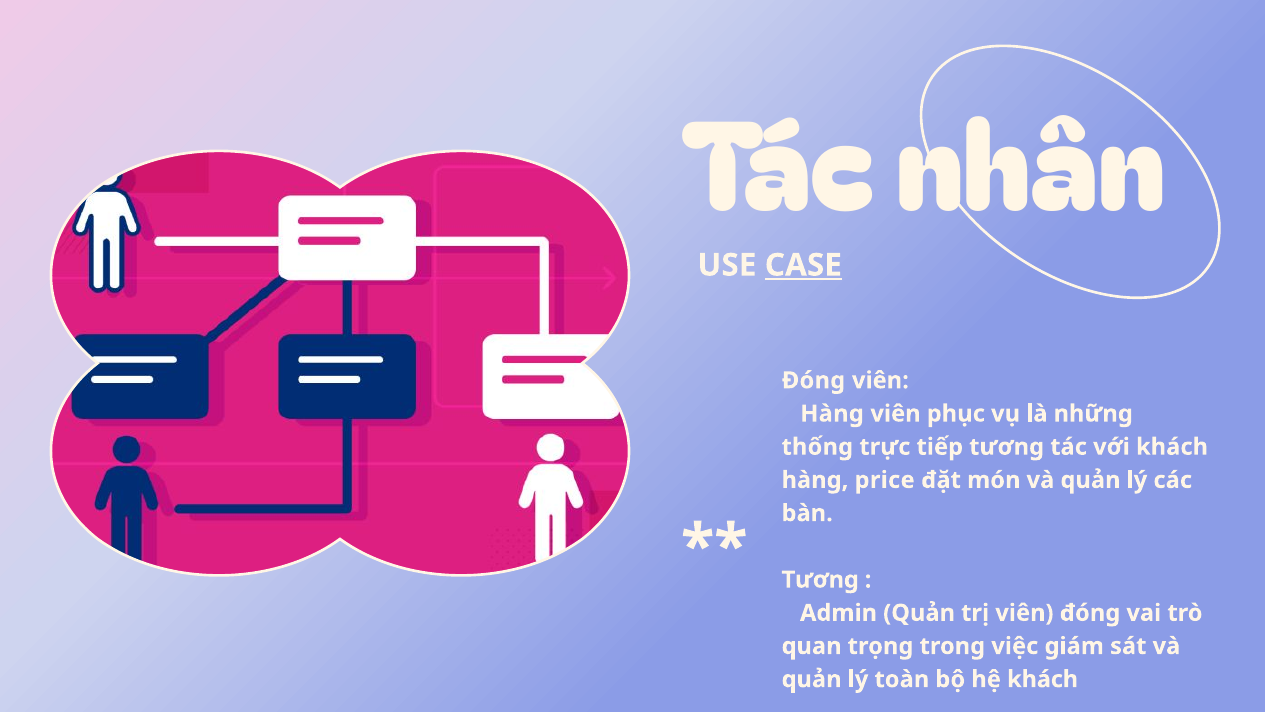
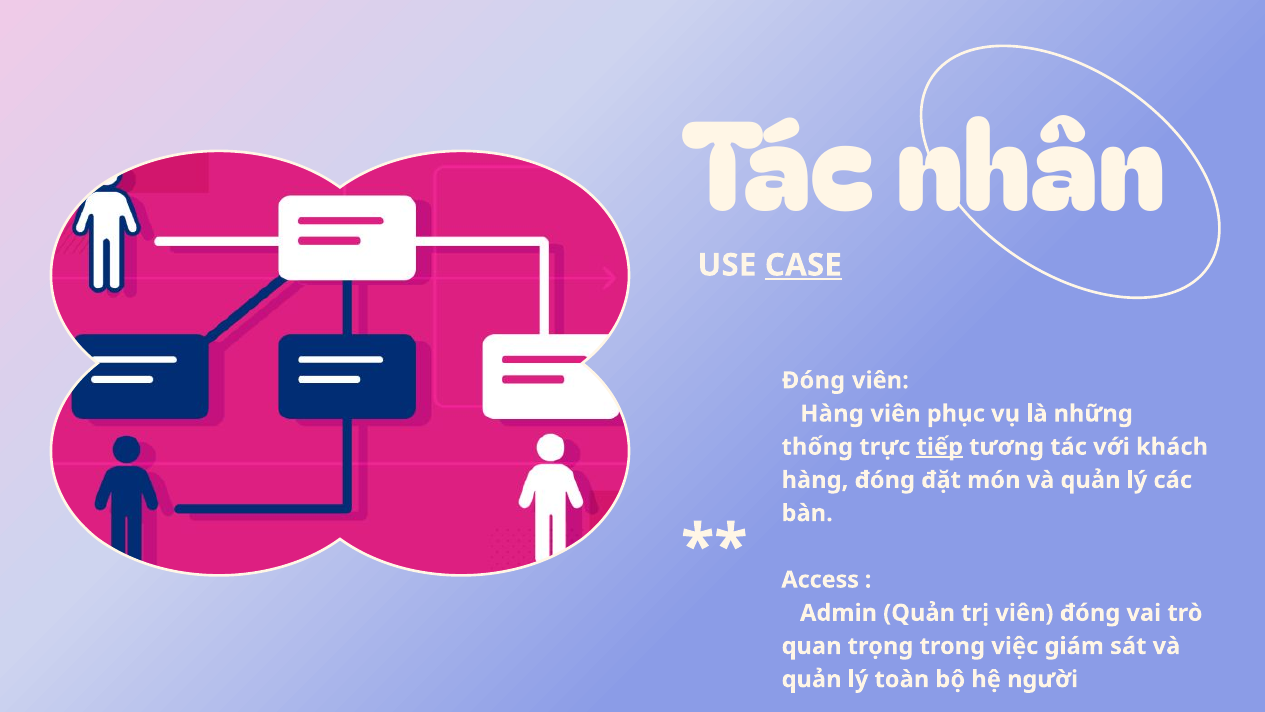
tiếp underline: none -> present
hàng price: price -> đóng
Tương at (820, 579): Tương -> Access
hệ khách: khách -> người
